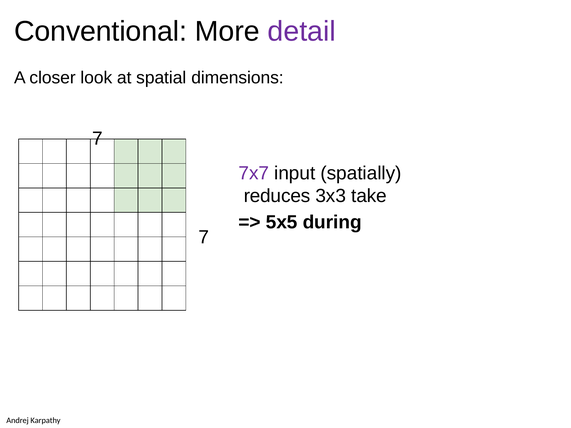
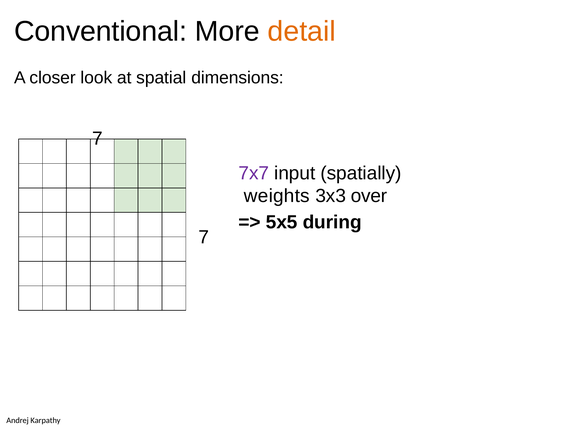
detail colour: purple -> orange
reduces: reduces -> weights
take: take -> over
